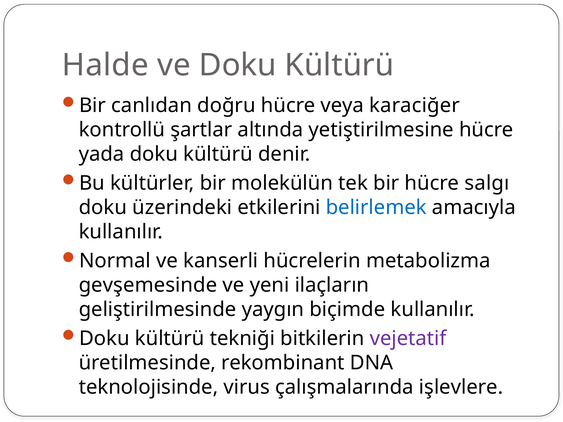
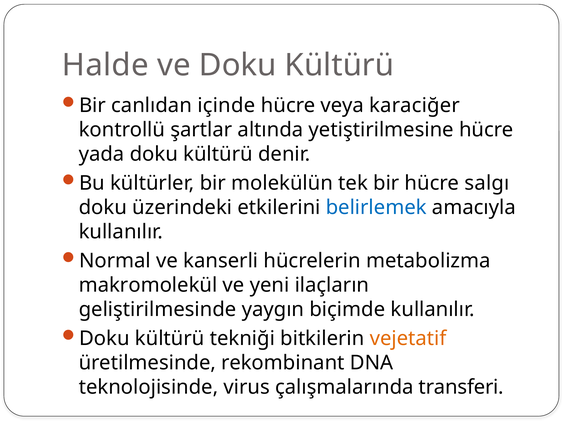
doğru: doğru -> içinde
gevşemesinde: gevşemesinde -> makromolekül
vejetatif colour: purple -> orange
işlevlere: işlevlere -> transferi
